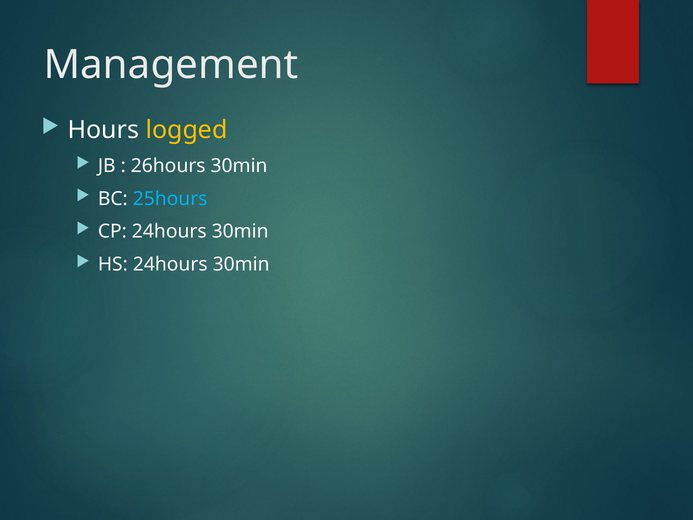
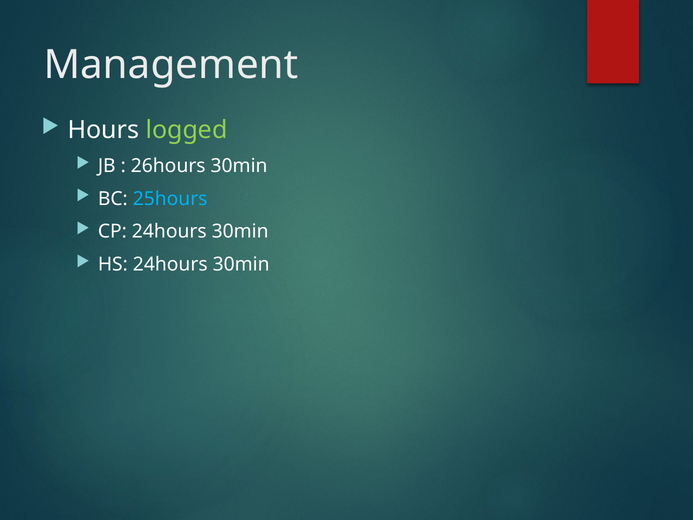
logged colour: yellow -> light green
